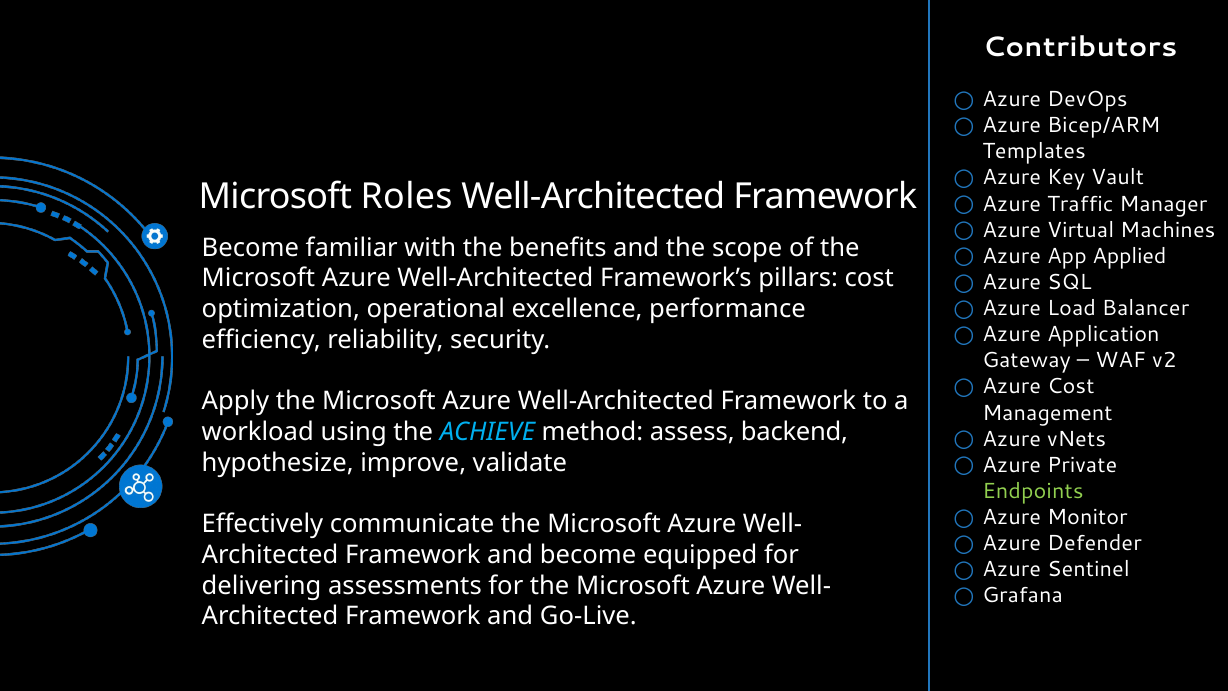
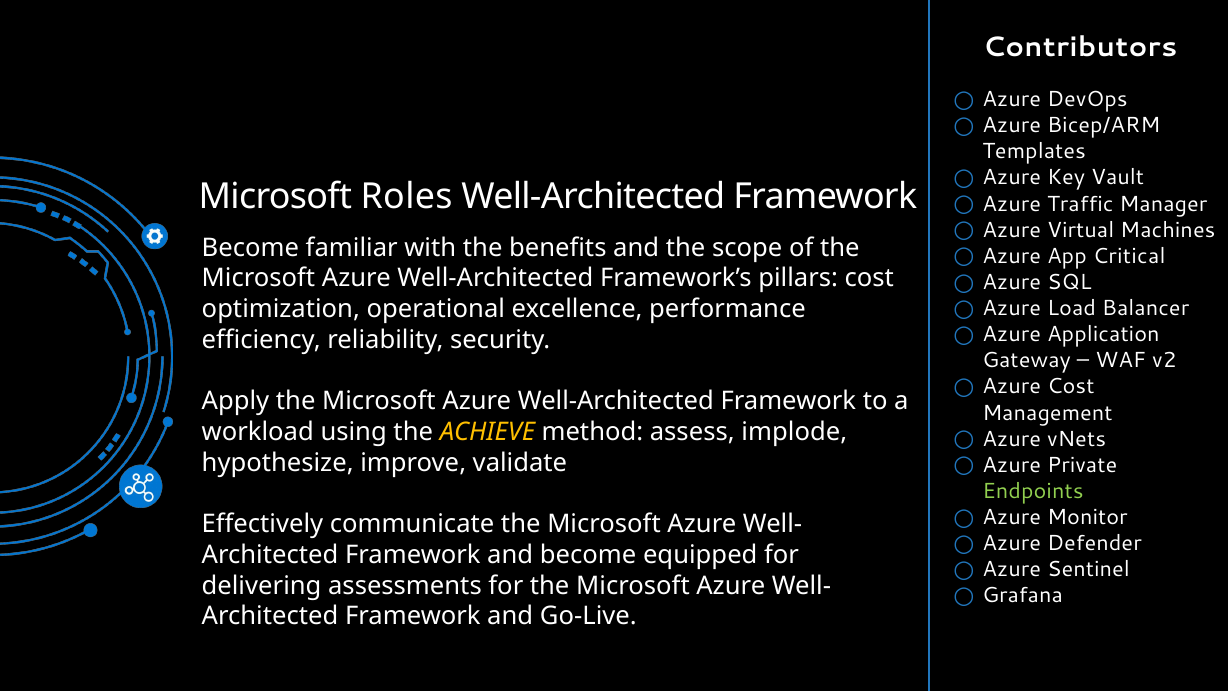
Applied: Applied -> Critical
ACHIEVE colour: light blue -> yellow
backend: backend -> implode
